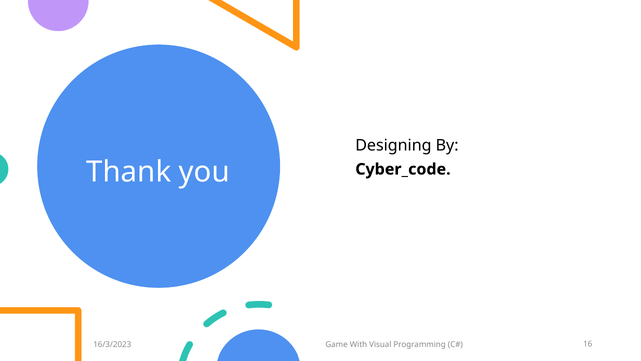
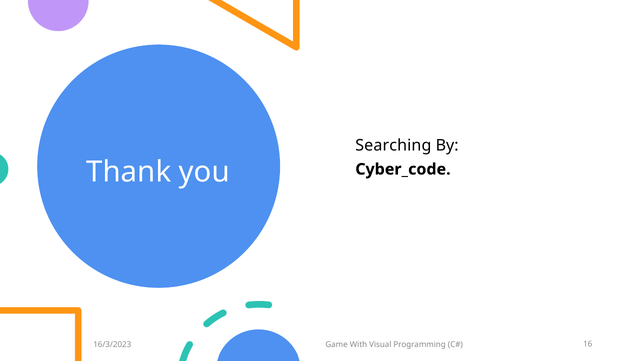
Designing: Designing -> Searching
